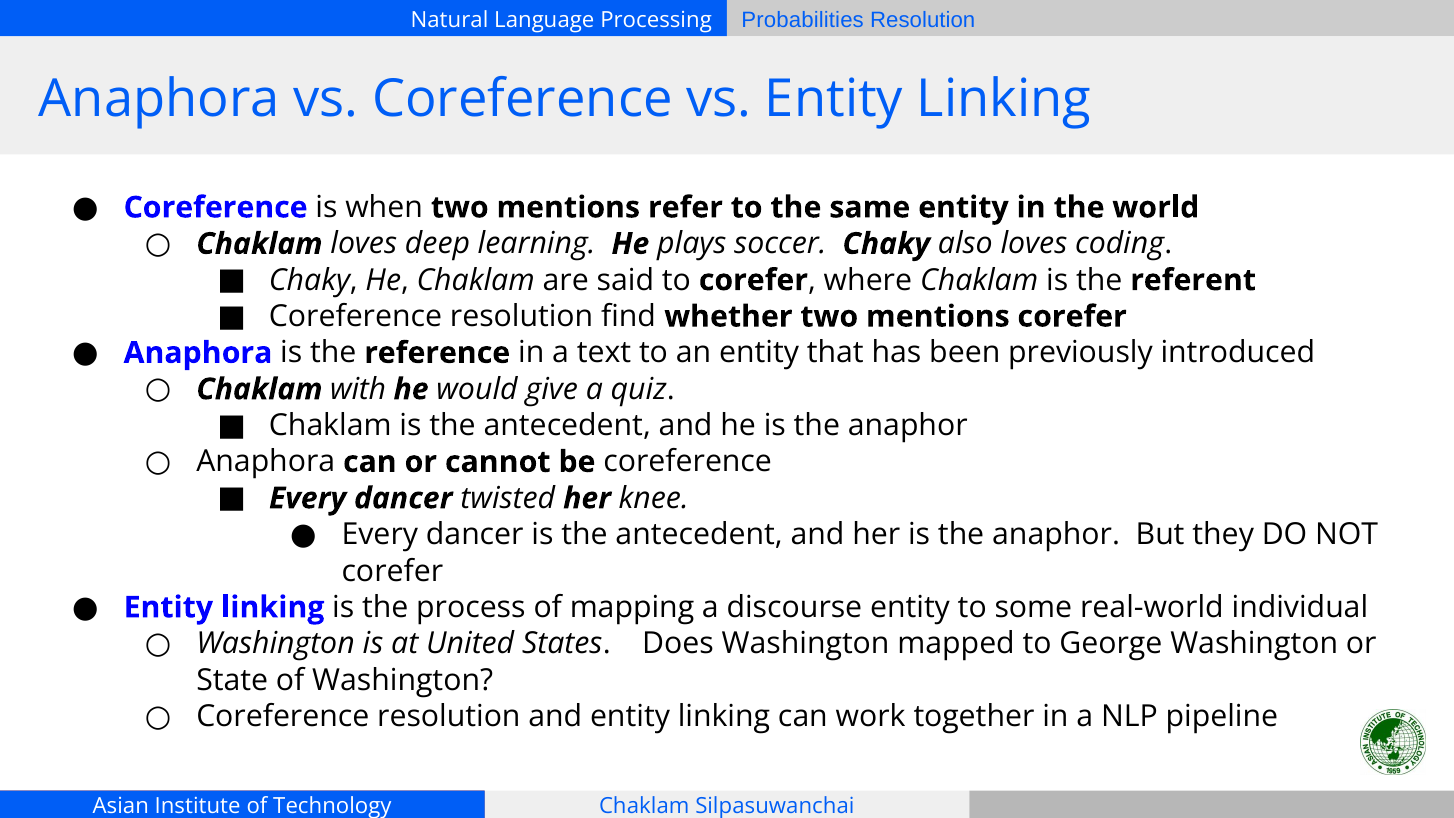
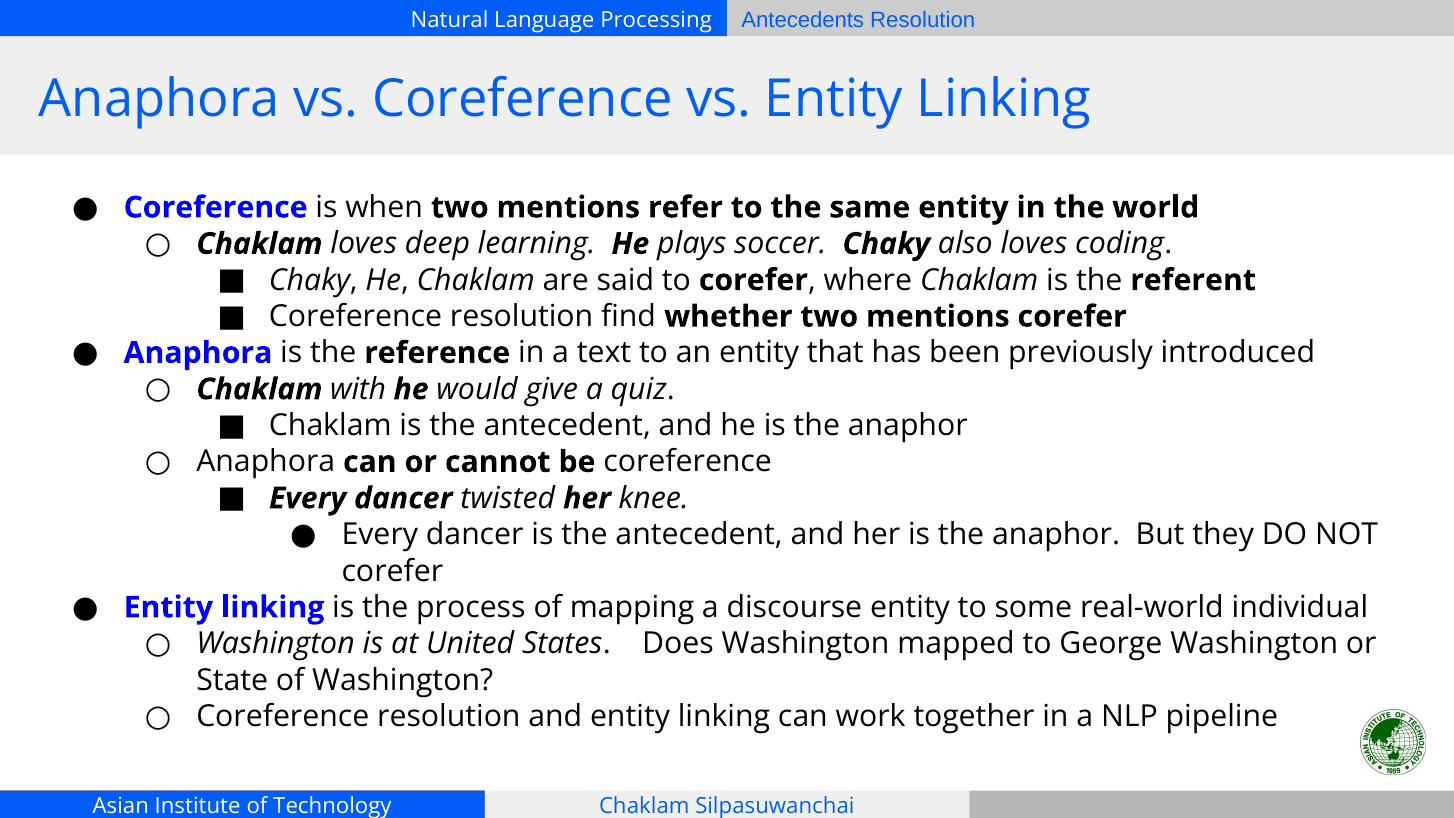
Probabilities: Probabilities -> Antecedents
